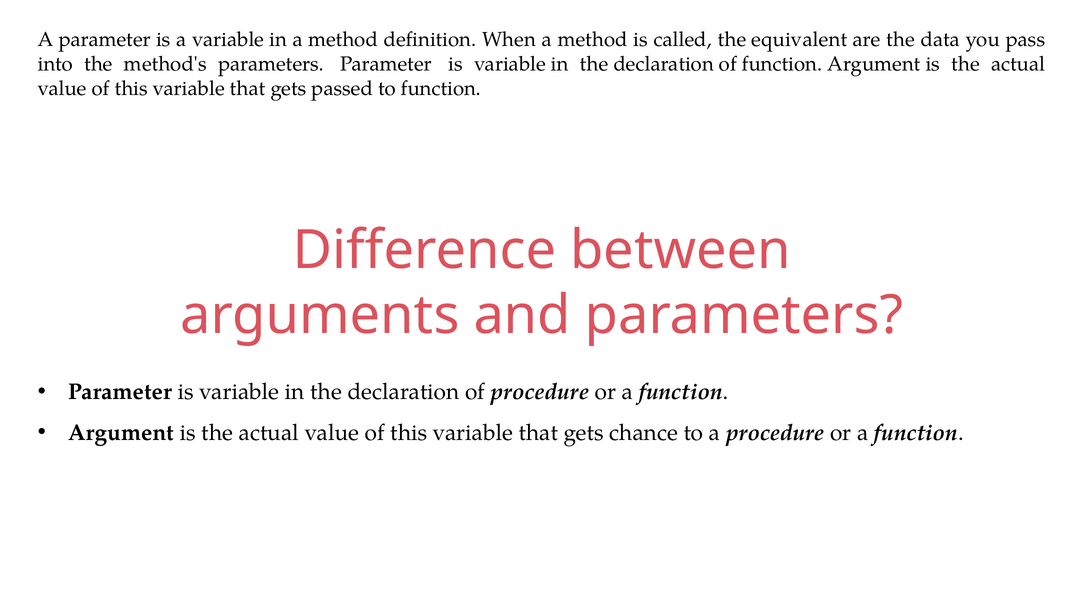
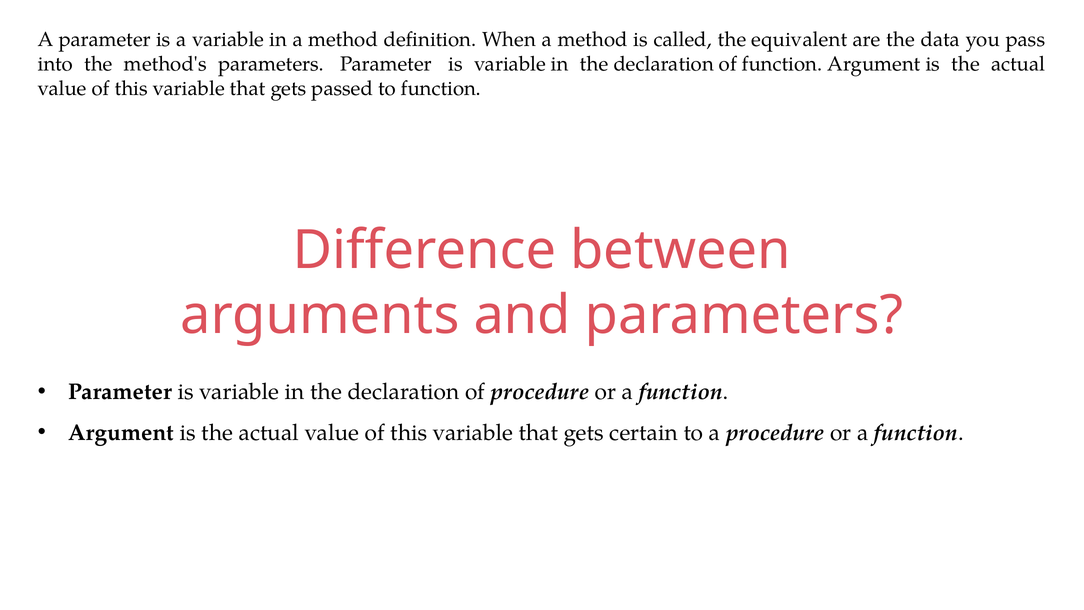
chance: chance -> certain
